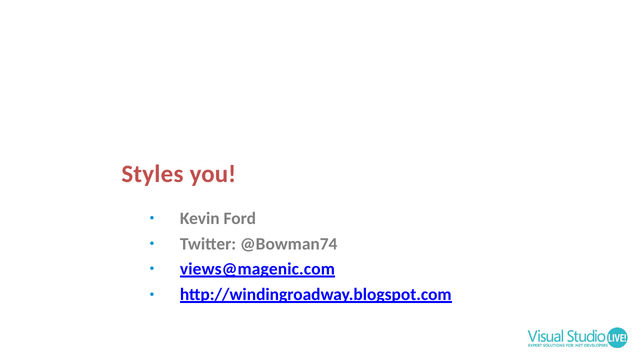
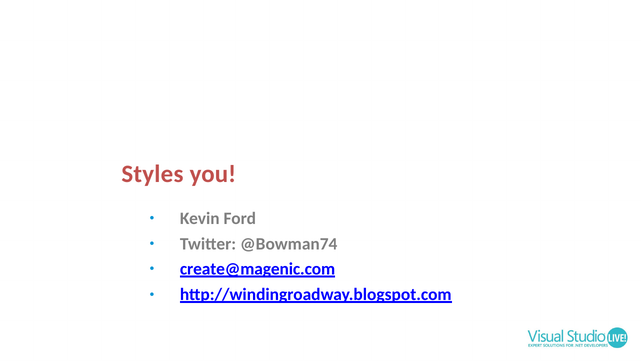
views@magenic.com: views@magenic.com -> create@magenic.com
